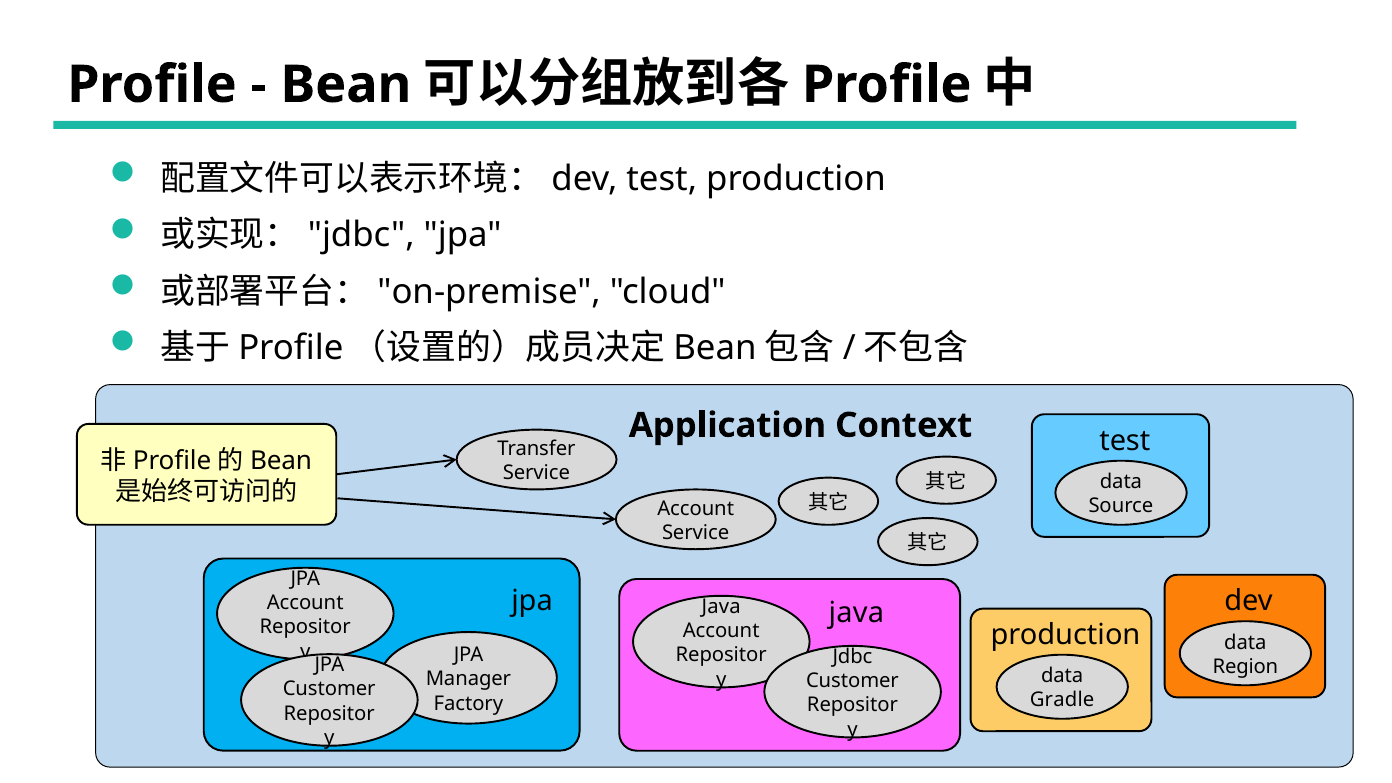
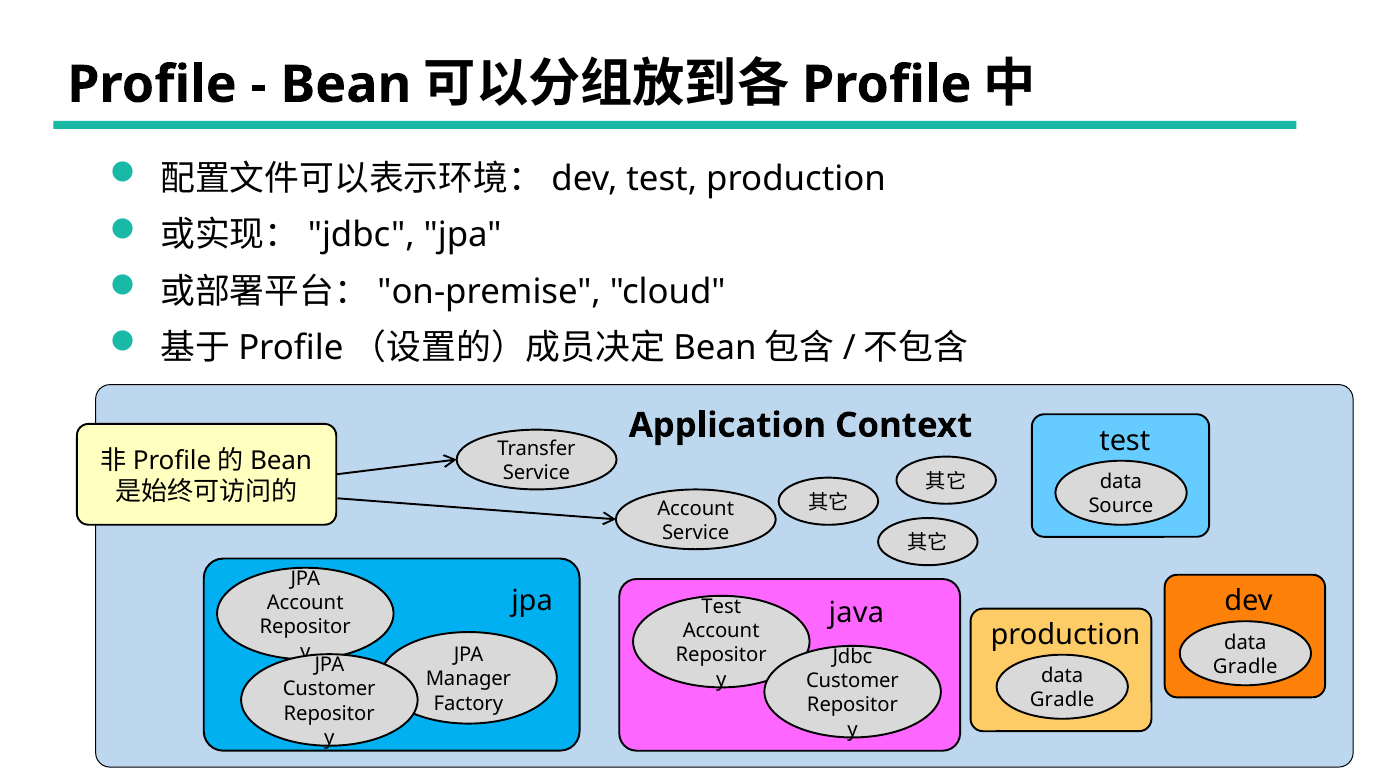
jpa Java: Java -> Test
Region at (1245, 667): Region -> Gradle
